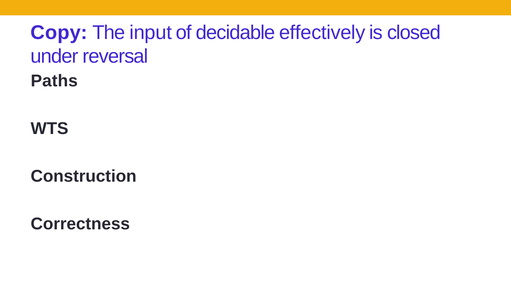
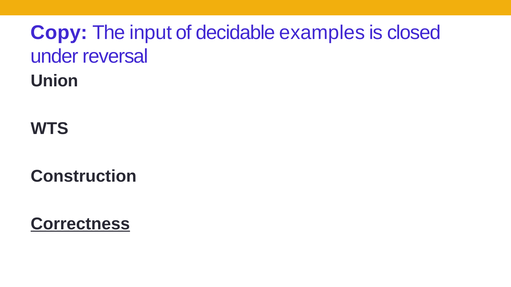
effectively: effectively -> examples
Paths: Paths -> Union
Correctness underline: none -> present
